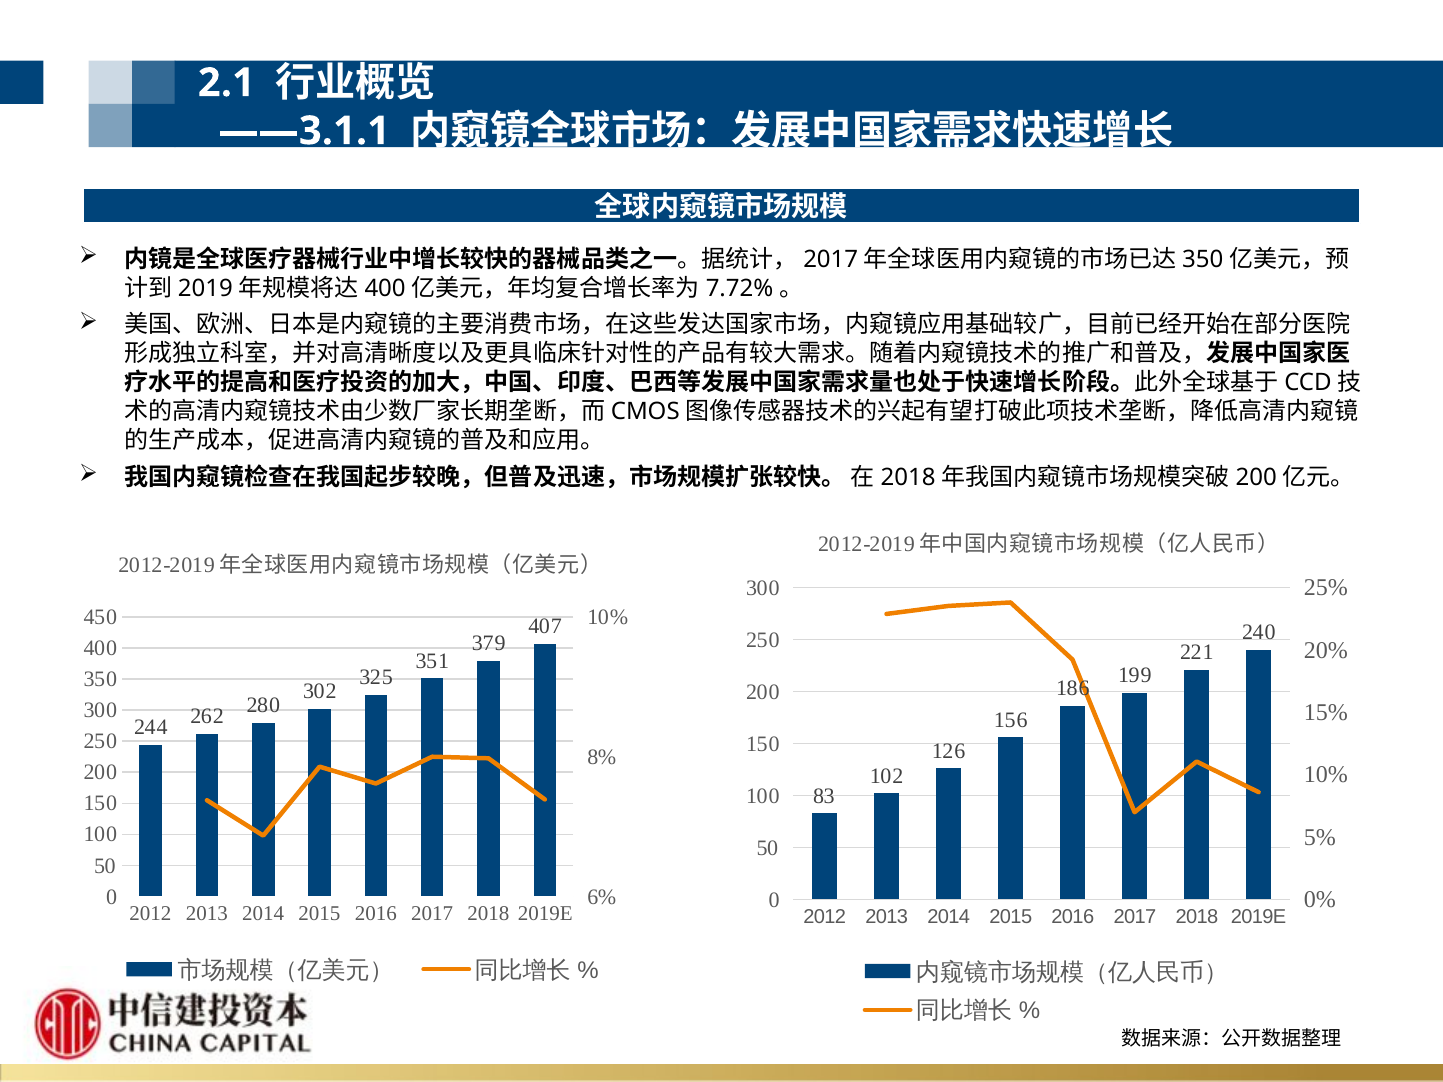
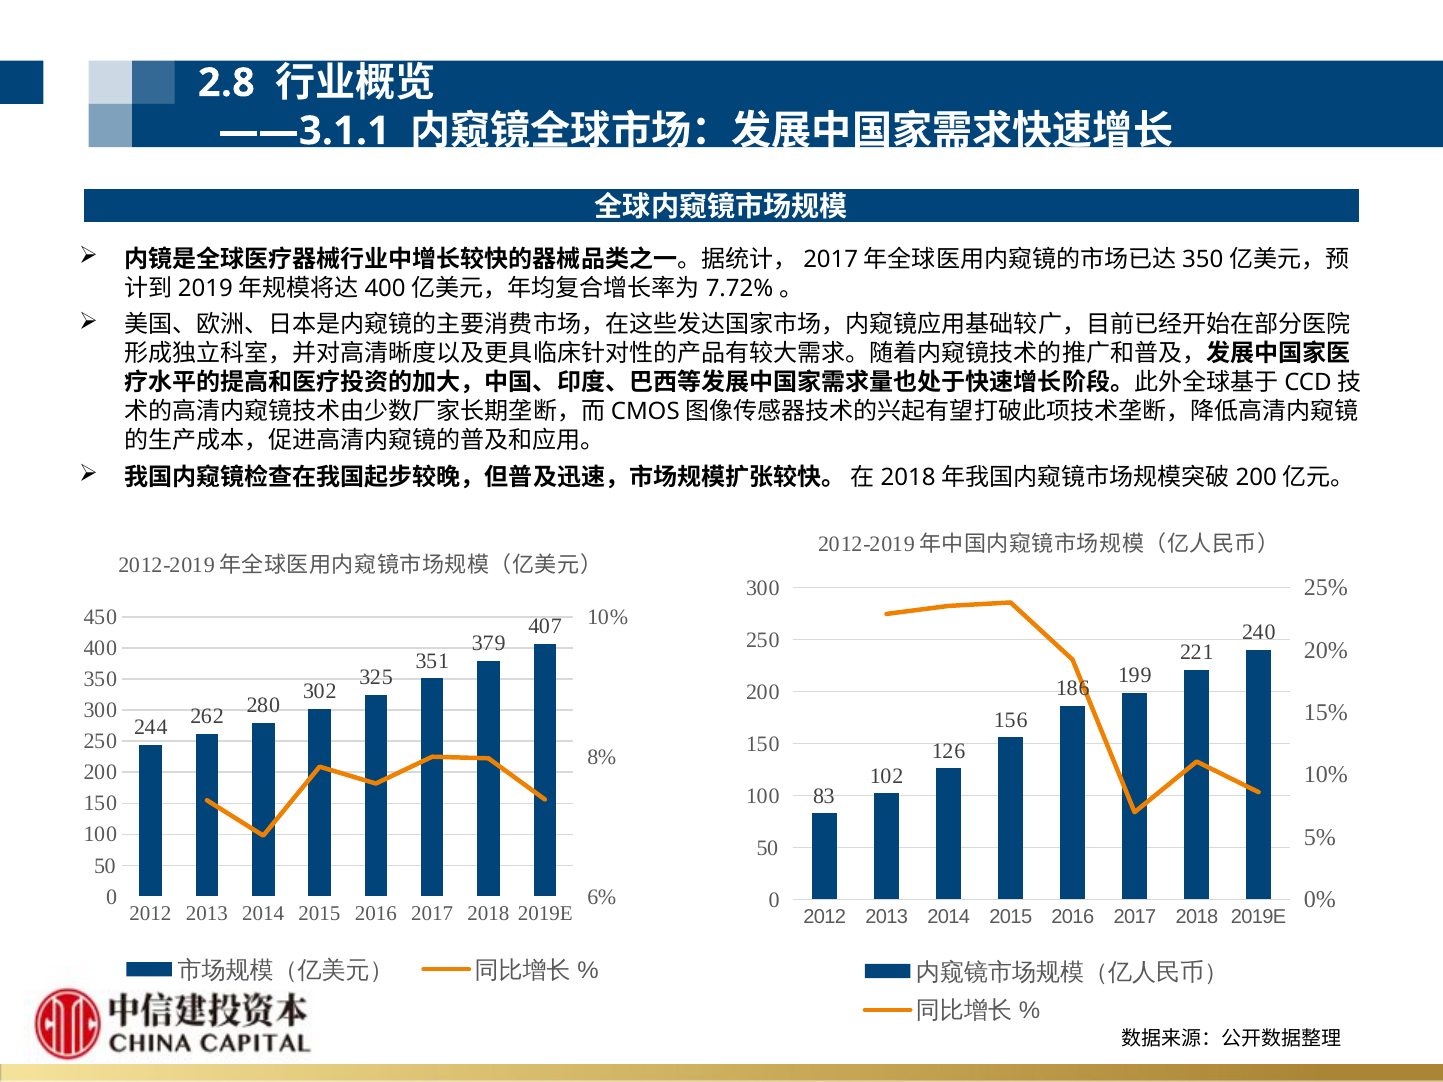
2.1: 2.1 -> 2.8
